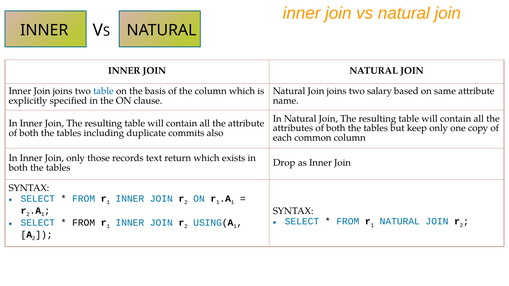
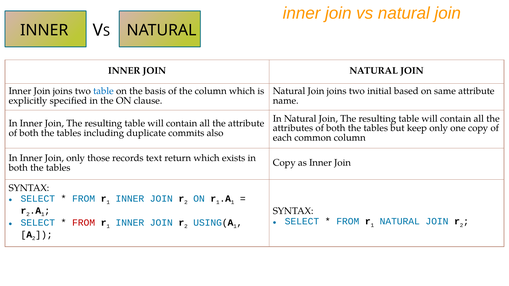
salary: salary -> initial
Drop at (284, 163): Drop -> Copy
FROM at (84, 223) colour: black -> red
